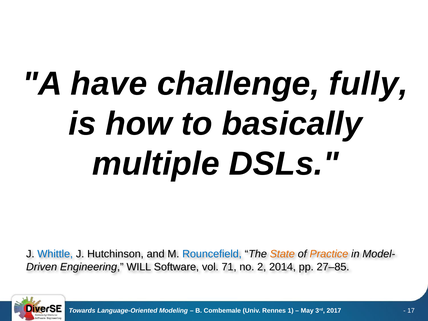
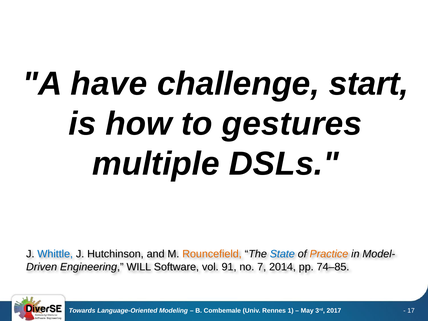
fully: fully -> start
basically: basically -> gestures
Rouncefield colour: blue -> orange
State colour: orange -> blue
71: 71 -> 91
2: 2 -> 7
27–85: 27–85 -> 74–85
